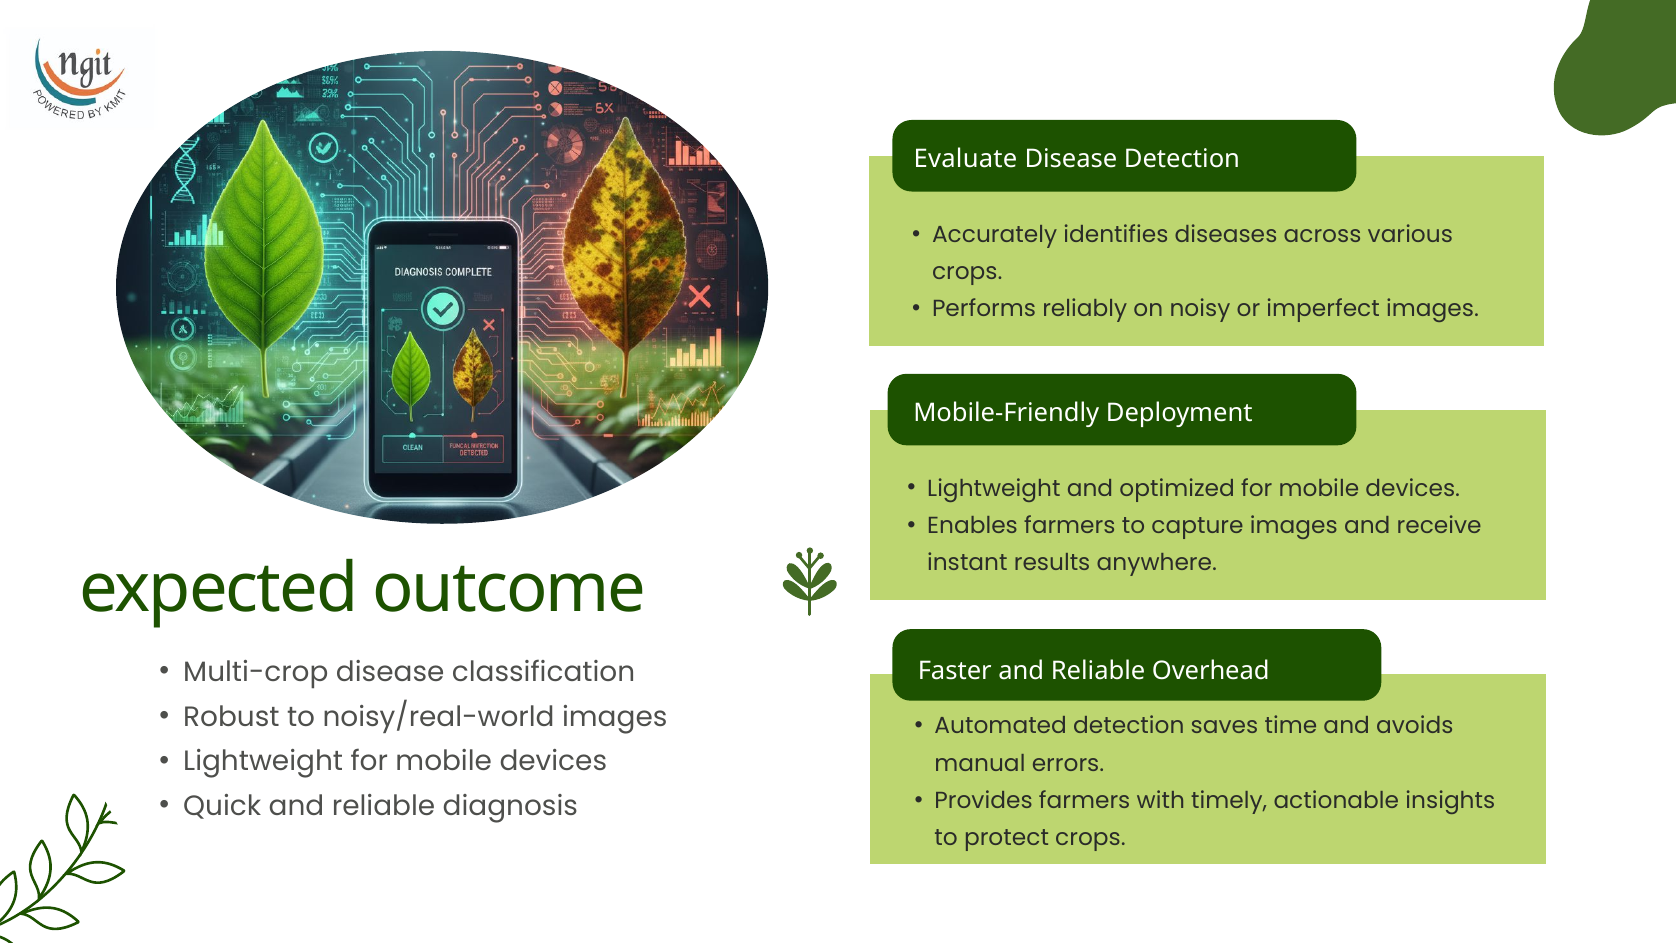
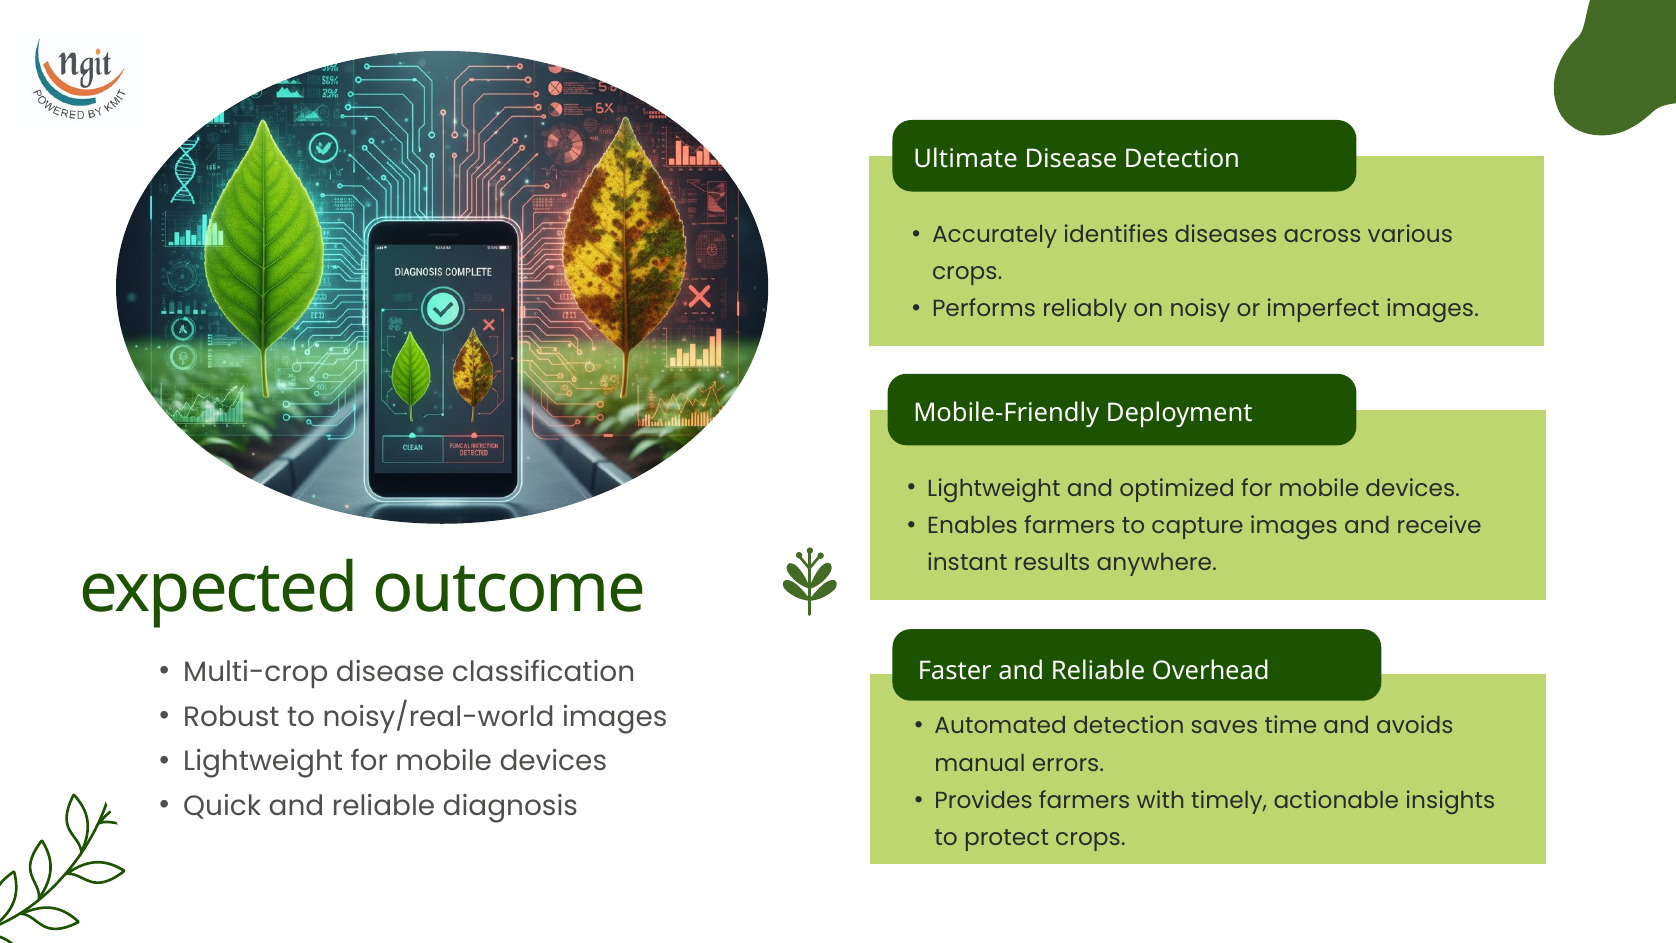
Evaluate: Evaluate -> Ultimate
